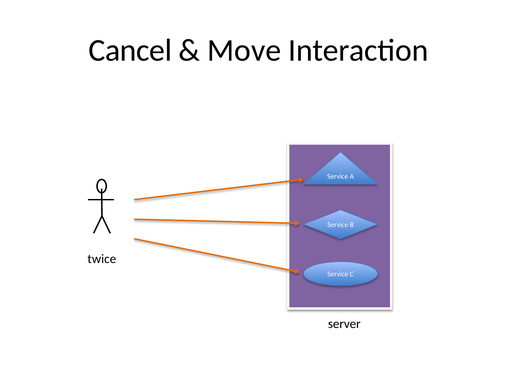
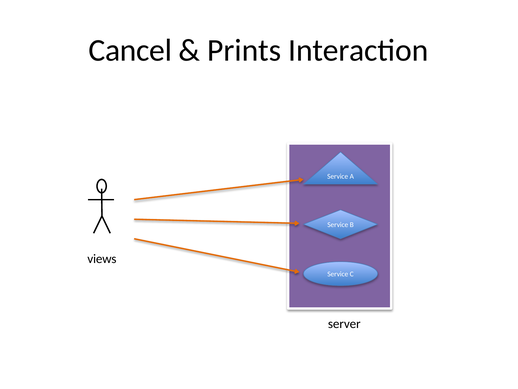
Move: Move -> Prints
twice: twice -> views
